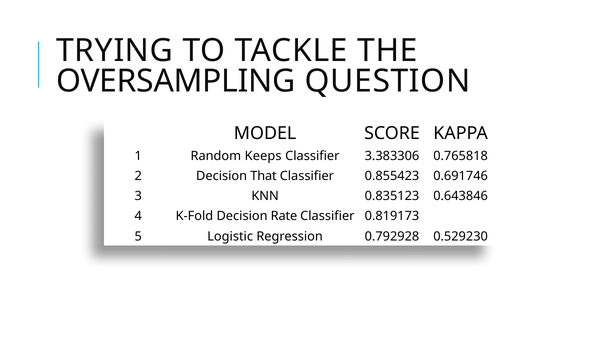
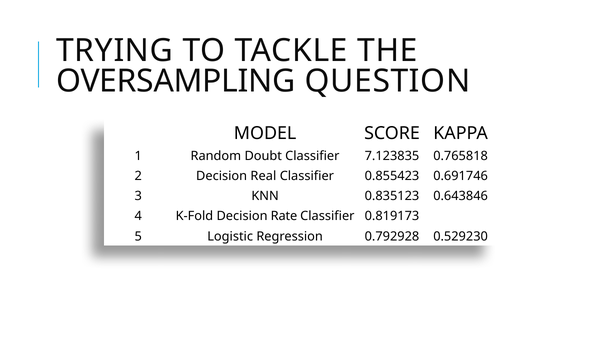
Keeps: Keeps -> Doubt
3.383306: 3.383306 -> 7.123835
That: That -> Real
